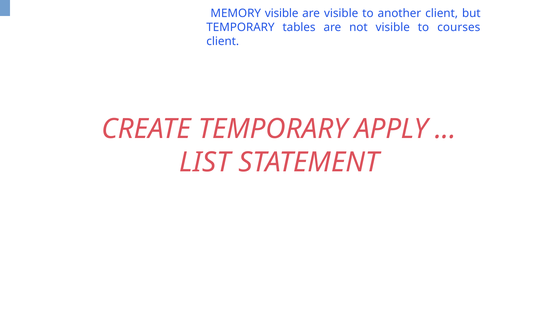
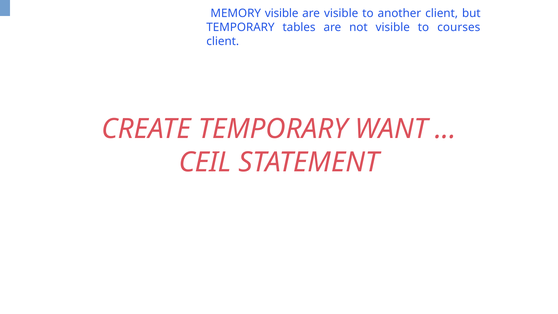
APPLY: APPLY -> WANT
LIST: LIST -> CEIL
